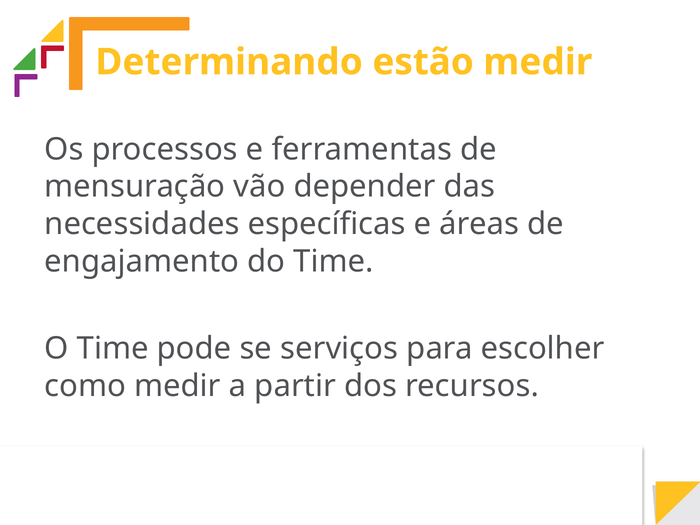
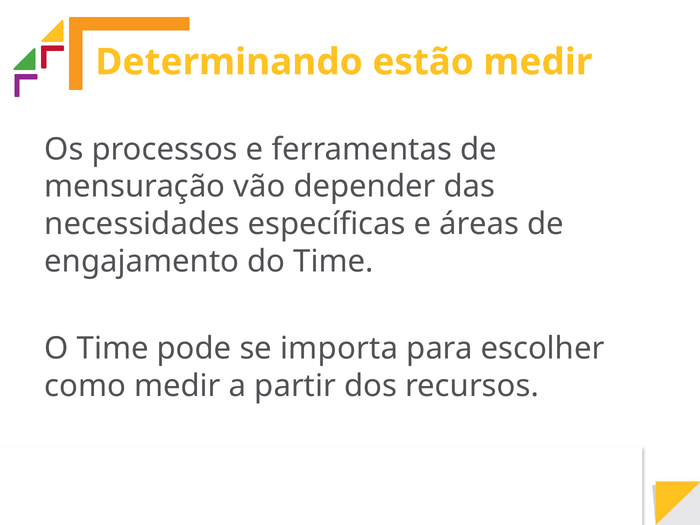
serviços: serviços -> importa
